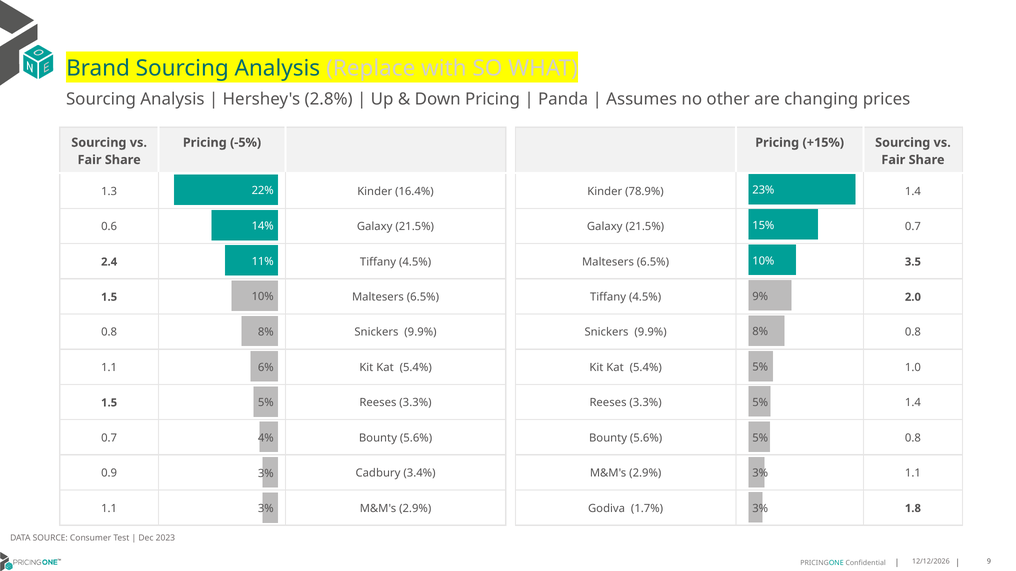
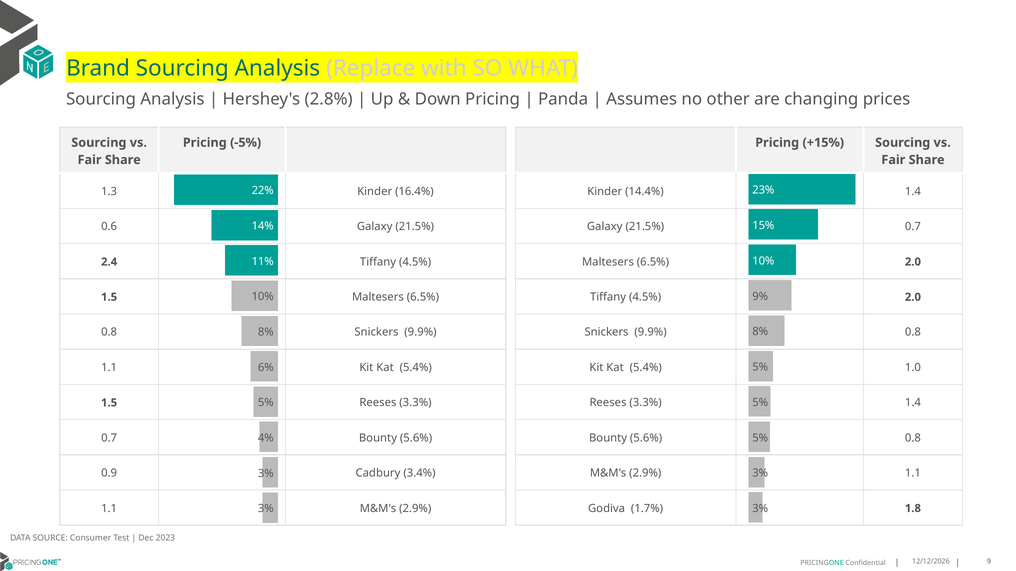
78.9%: 78.9% -> 14.4%
6.5% 3.5: 3.5 -> 2.0
